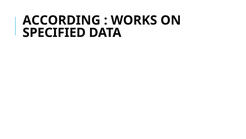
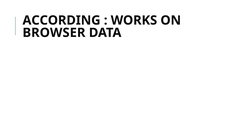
SPECIFIED: SPECIFIED -> BROWSER
